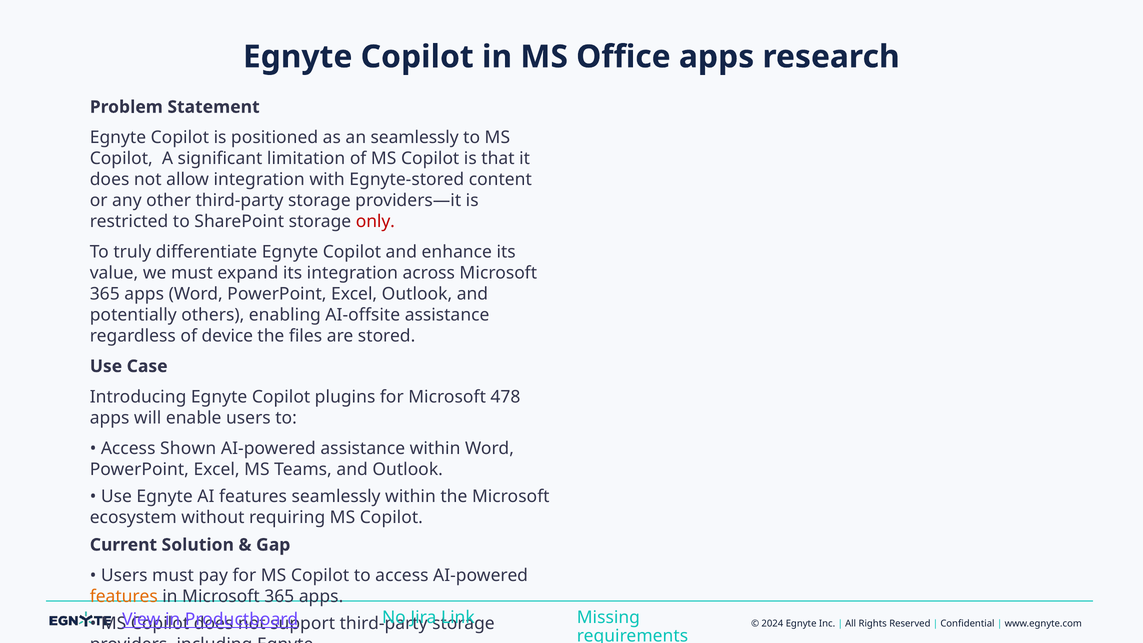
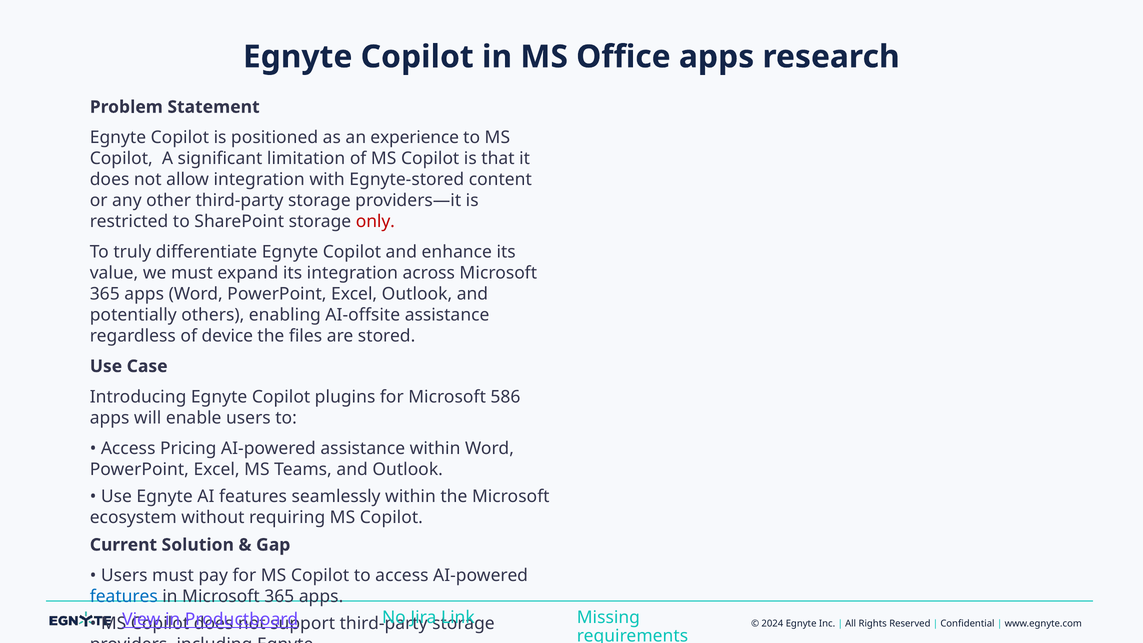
an seamlessly: seamlessly -> experience
478: 478 -> 586
Shown: Shown -> Pricing
features at (124, 596) colour: orange -> blue
